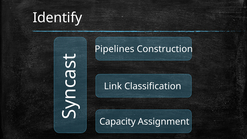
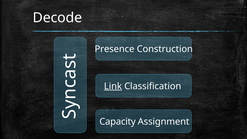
Identify: Identify -> Decode
Pipelines: Pipelines -> Presence
Link underline: none -> present
